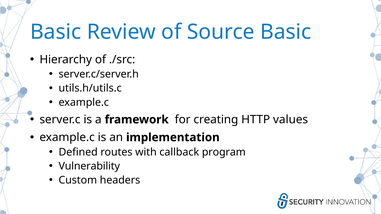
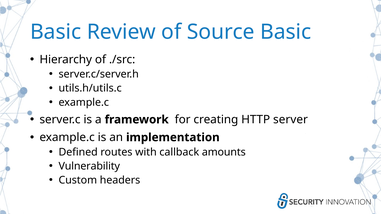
values: values -> server
program: program -> amounts
